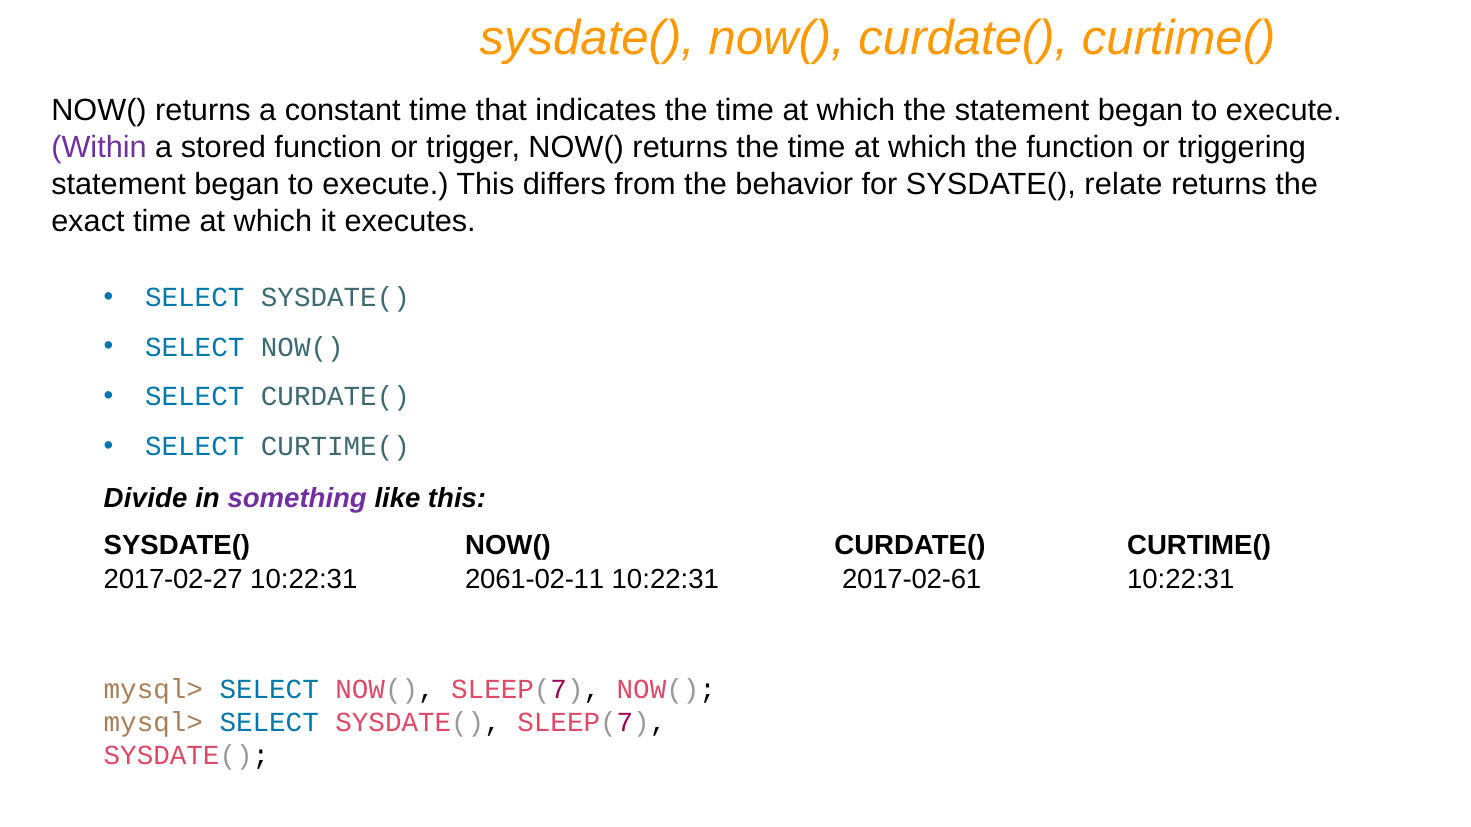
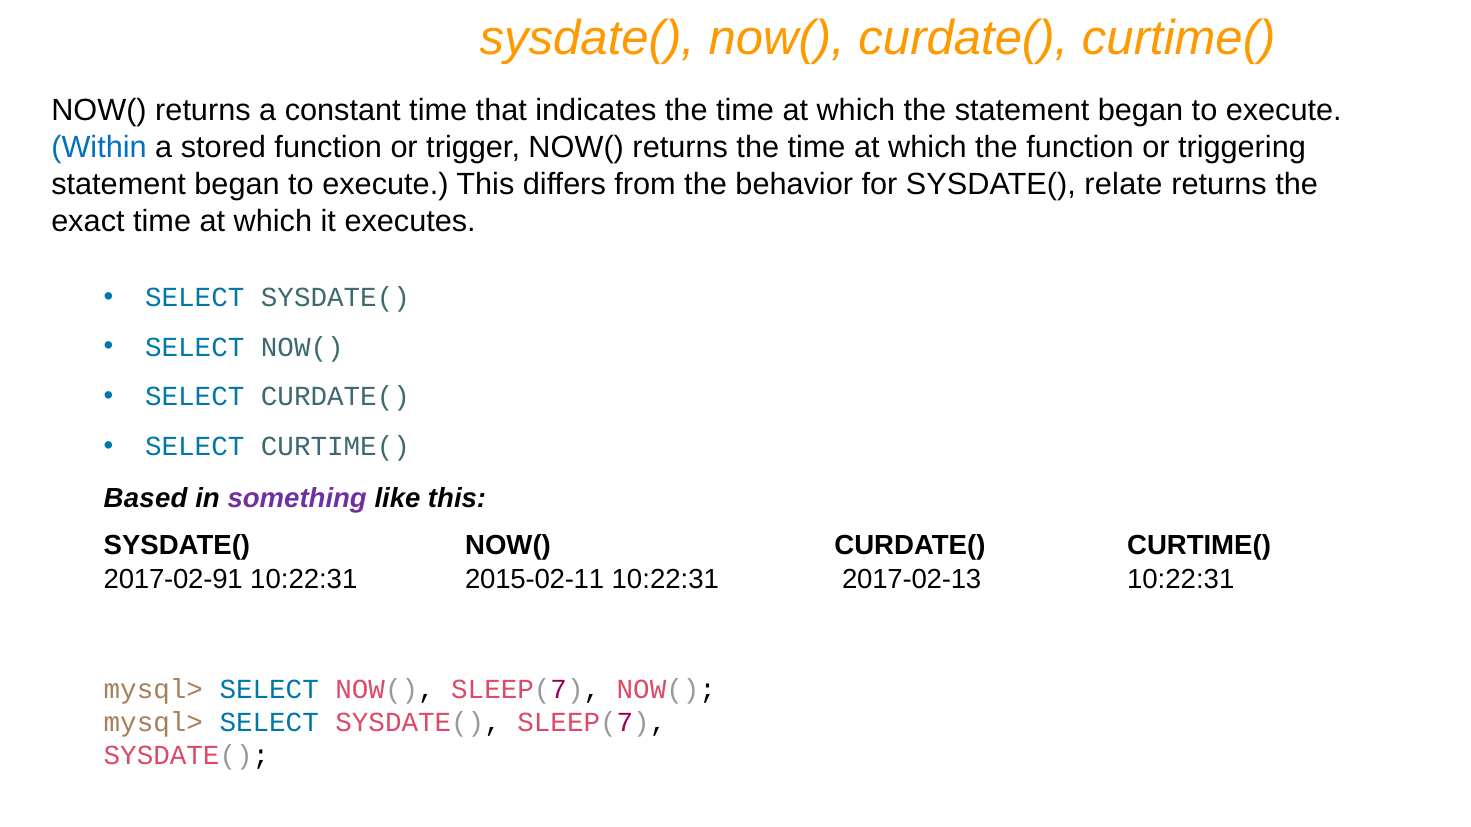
Within colour: purple -> blue
Divide: Divide -> Based
2017-02-27: 2017-02-27 -> 2017-02-91
2061-02-11: 2061-02-11 -> 2015-02-11
2017-02-61: 2017-02-61 -> 2017-02-13
